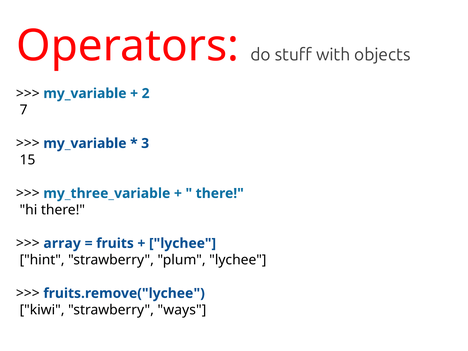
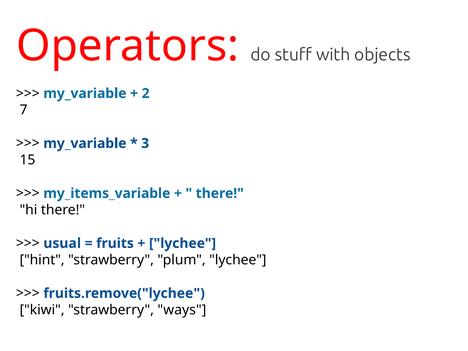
my_three_variable: my_three_variable -> my_items_variable
array: array -> usual
